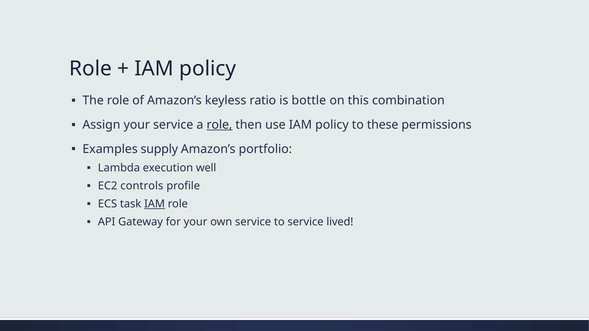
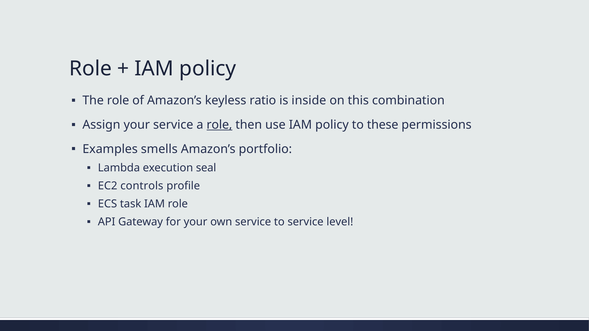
bottle: bottle -> inside
supply: supply -> smells
well: well -> seal
IAM at (155, 204) underline: present -> none
lived: lived -> level
